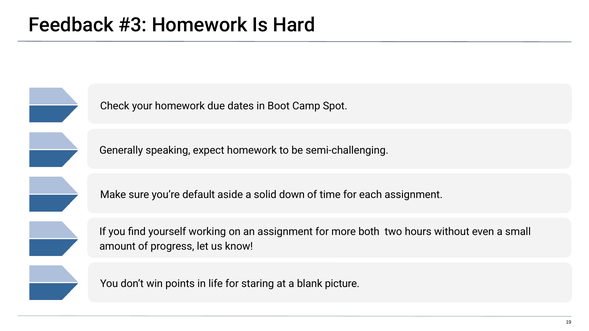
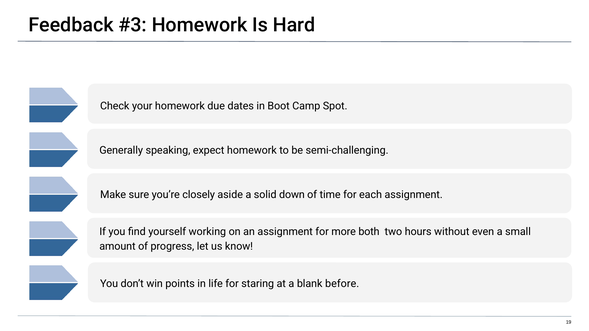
default: default -> closely
picture: picture -> before
